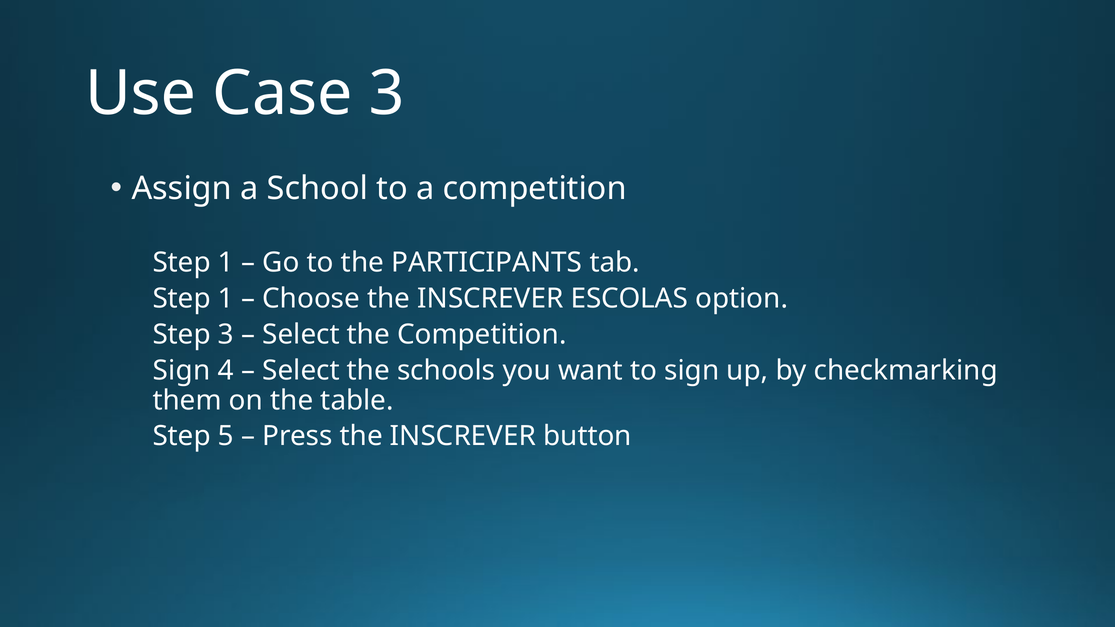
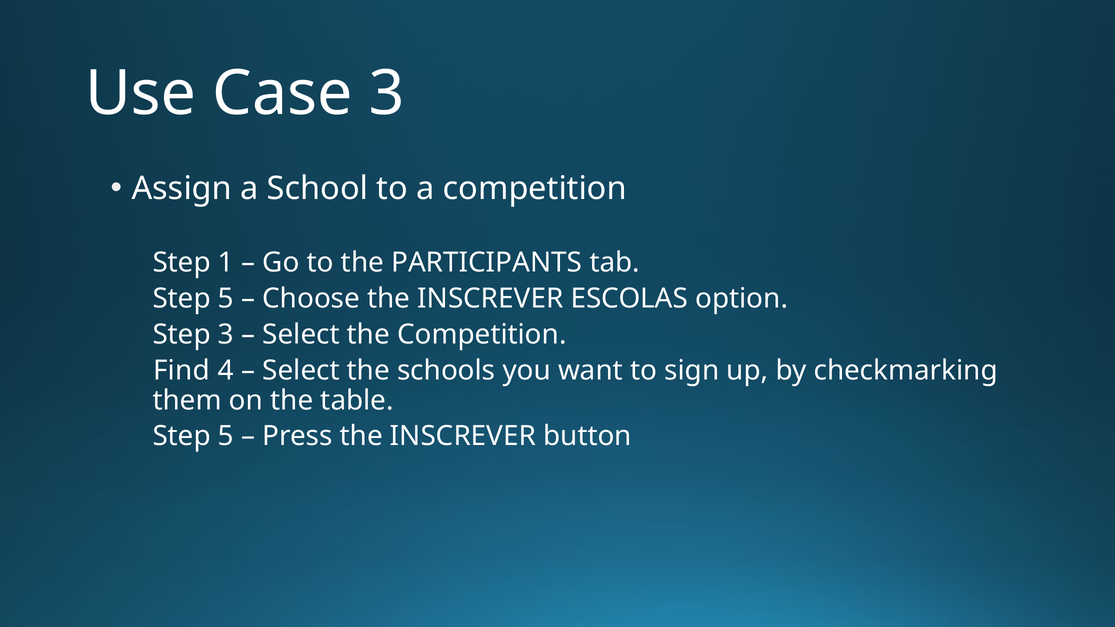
1 at (226, 299): 1 -> 5
Sign at (182, 370): Sign -> Find
